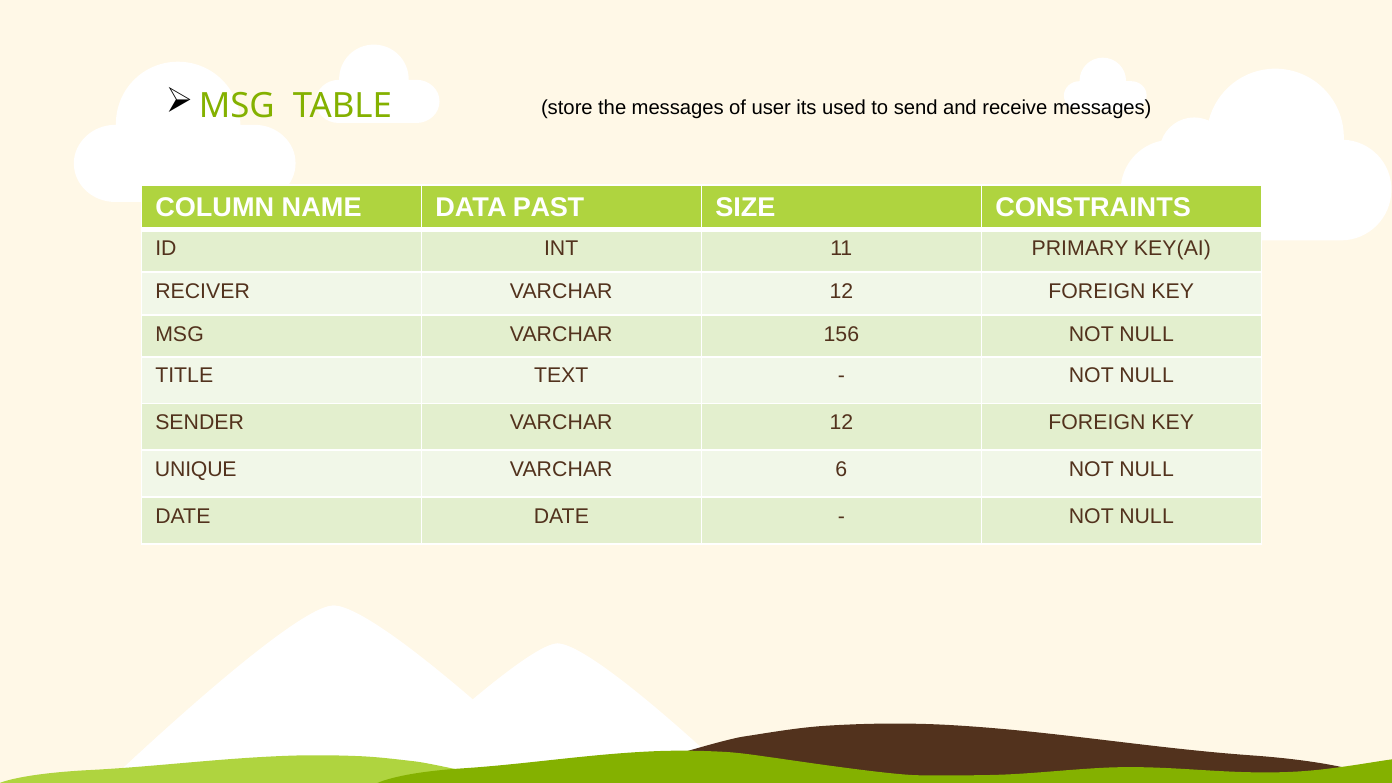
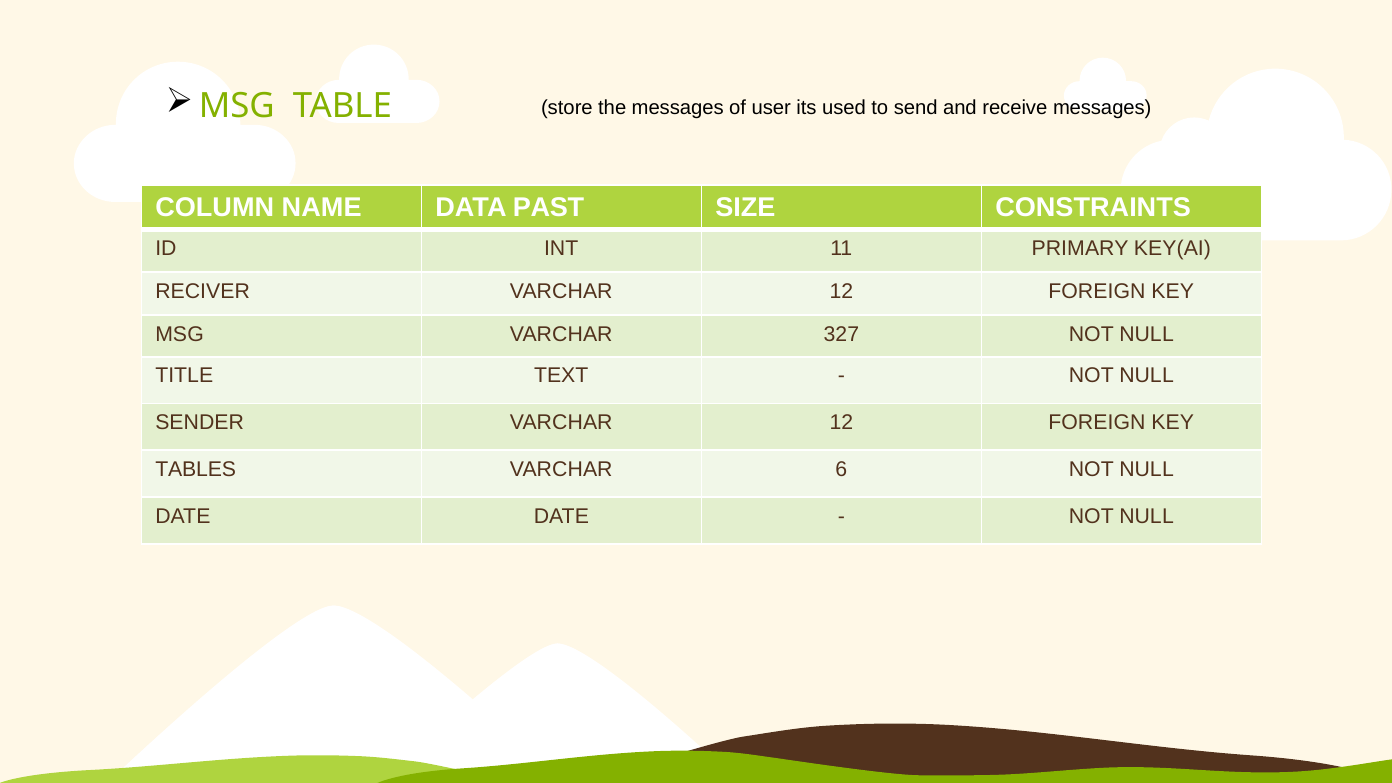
156: 156 -> 327
UNIQUE: UNIQUE -> TABLES
